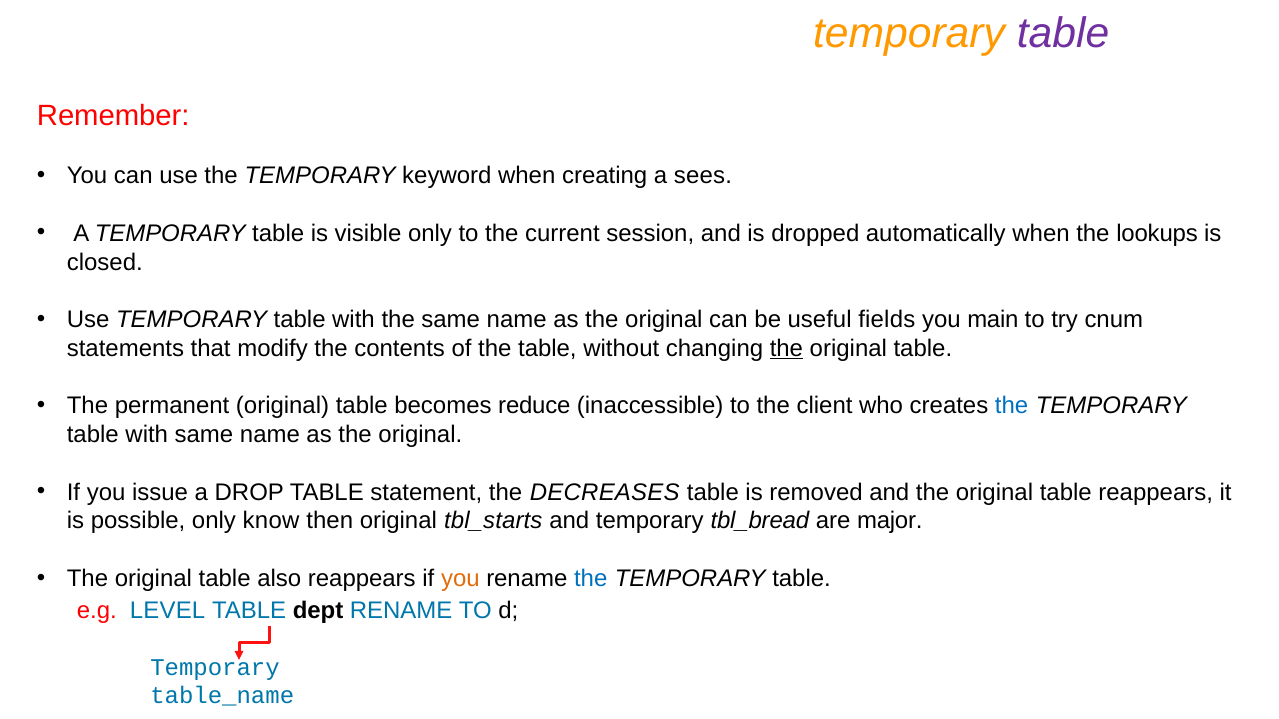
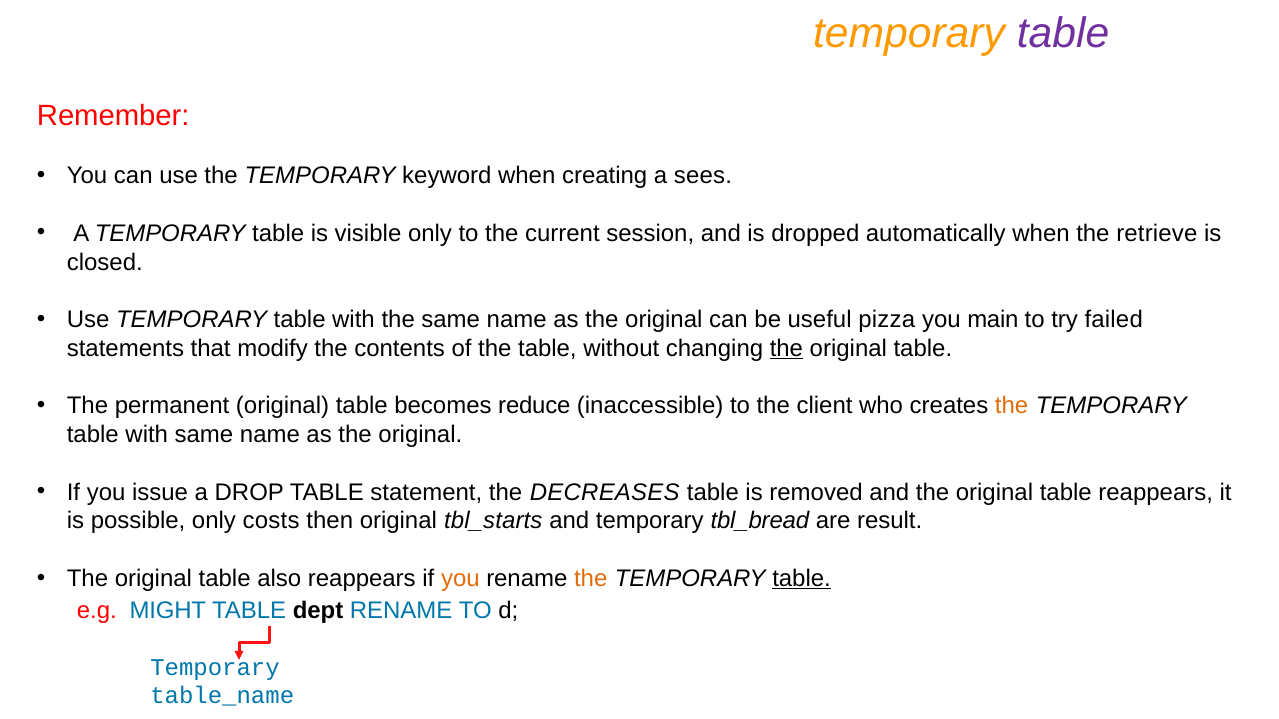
lookups: lookups -> retrieve
fields: fields -> pizza
cnum: cnum -> failed
the at (1012, 406) colour: blue -> orange
know: know -> costs
major: major -> result
the at (591, 579) colour: blue -> orange
table at (802, 579) underline: none -> present
LEVEL: LEVEL -> MIGHT
